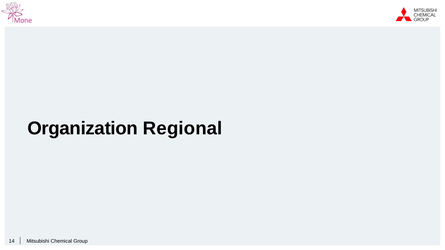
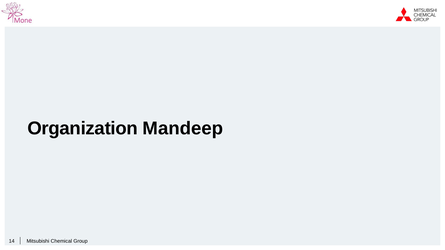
Regional: Regional -> Mandeep
